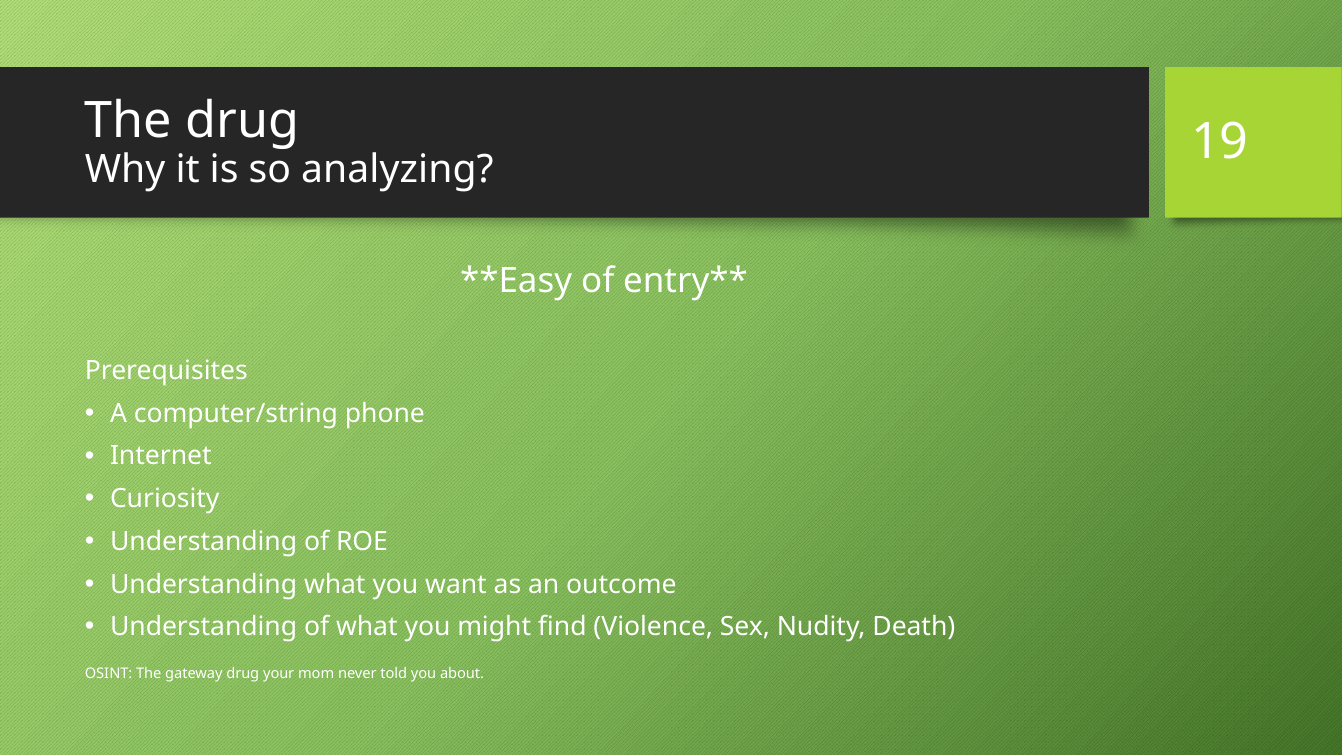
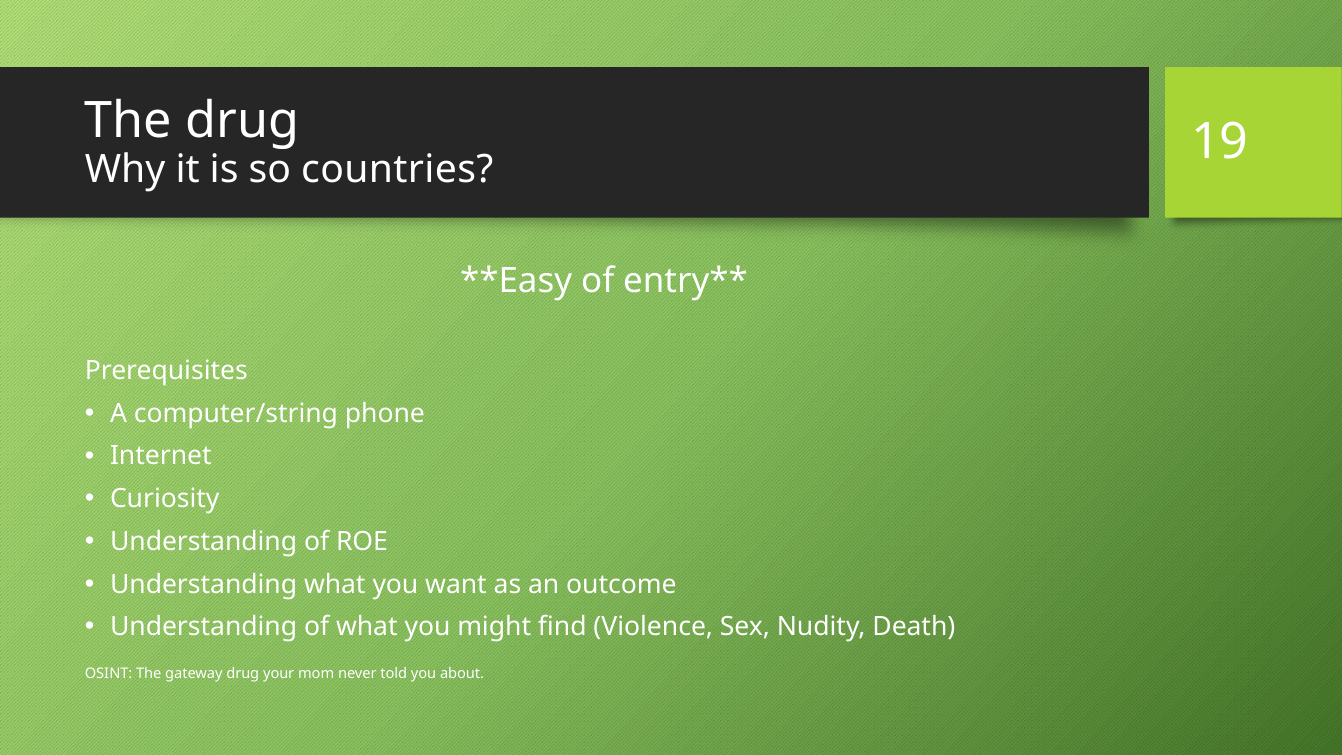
analyzing: analyzing -> countries
